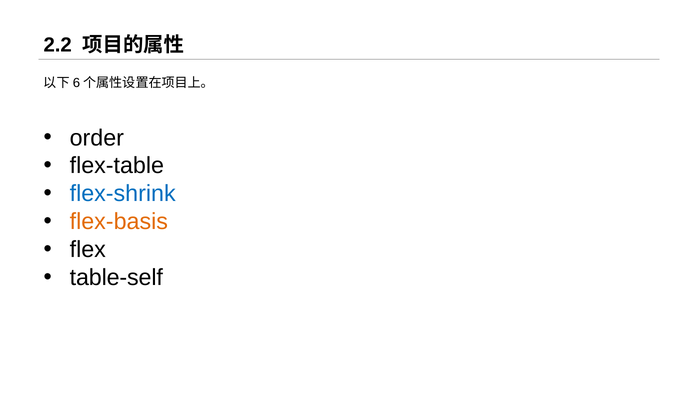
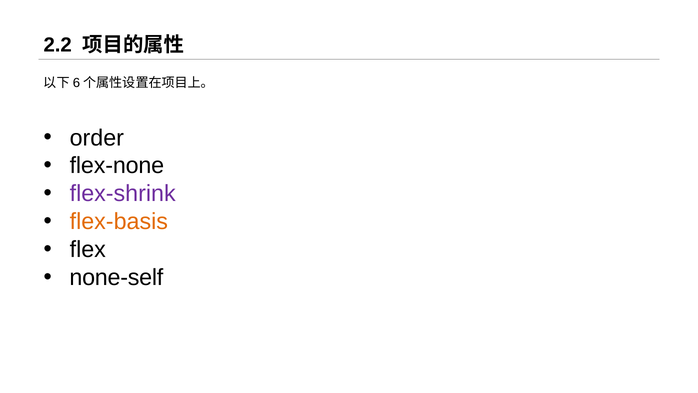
flex-table: flex-table -> flex-none
flex-shrink colour: blue -> purple
table-self: table-self -> none-self
